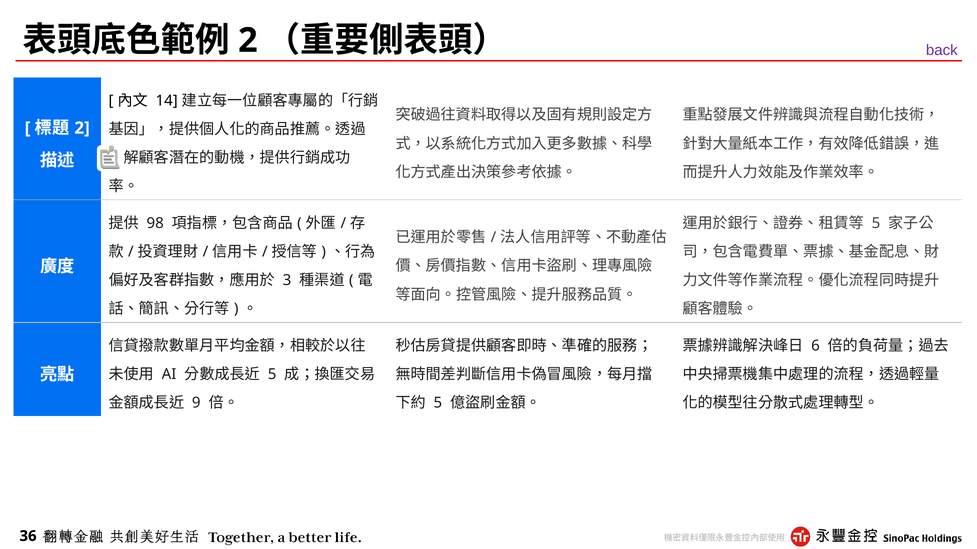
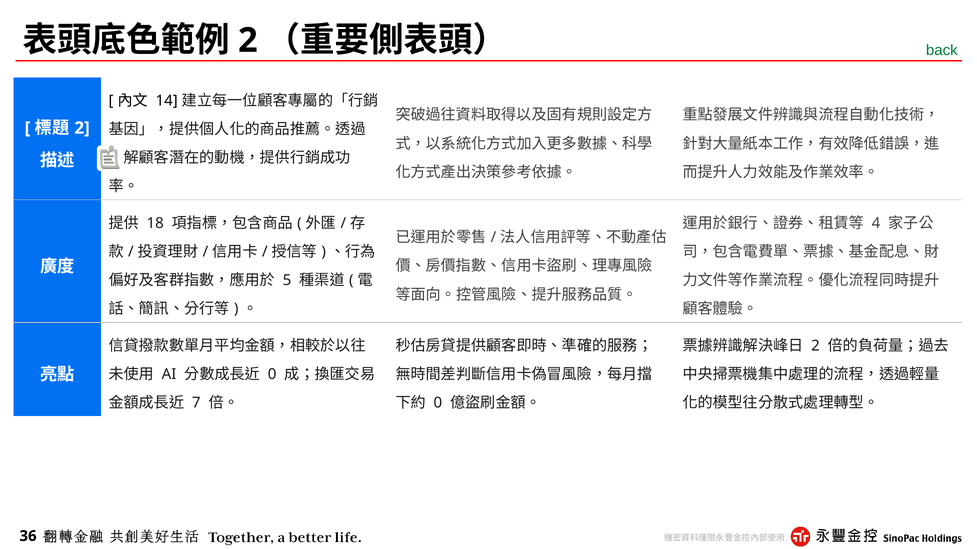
back colour: purple -> green
98: 98 -> 18
5 at (876, 223): 5 -> 4
3: 3 -> 5
6 at (816, 346): 6 -> 2
5 at (272, 375): 5 -> 0
9: 9 -> 7
5 at (438, 403): 5 -> 0
